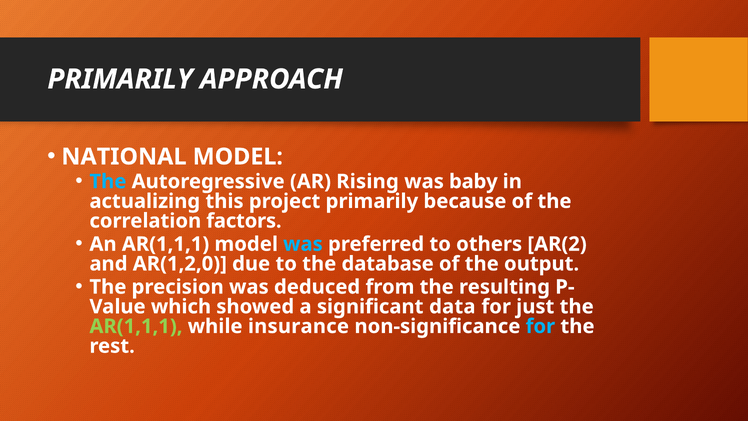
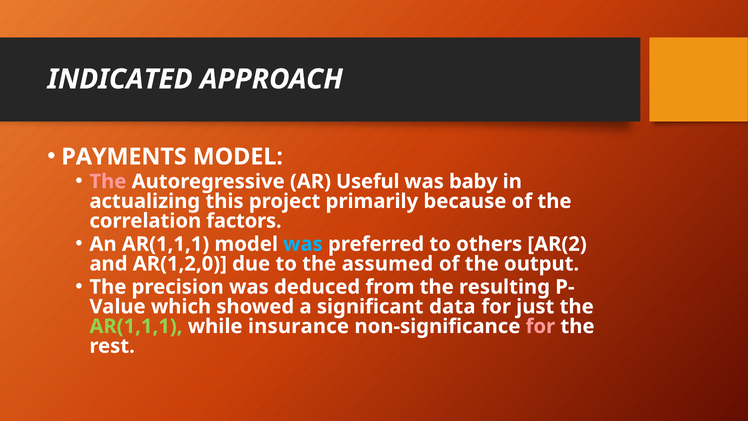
PRIMARILY at (120, 79): PRIMARILY -> INDICATED
NATIONAL: NATIONAL -> PAYMENTS
The at (108, 181) colour: light blue -> pink
Rising: Rising -> Useful
database: database -> assumed
for at (540, 326) colour: light blue -> pink
